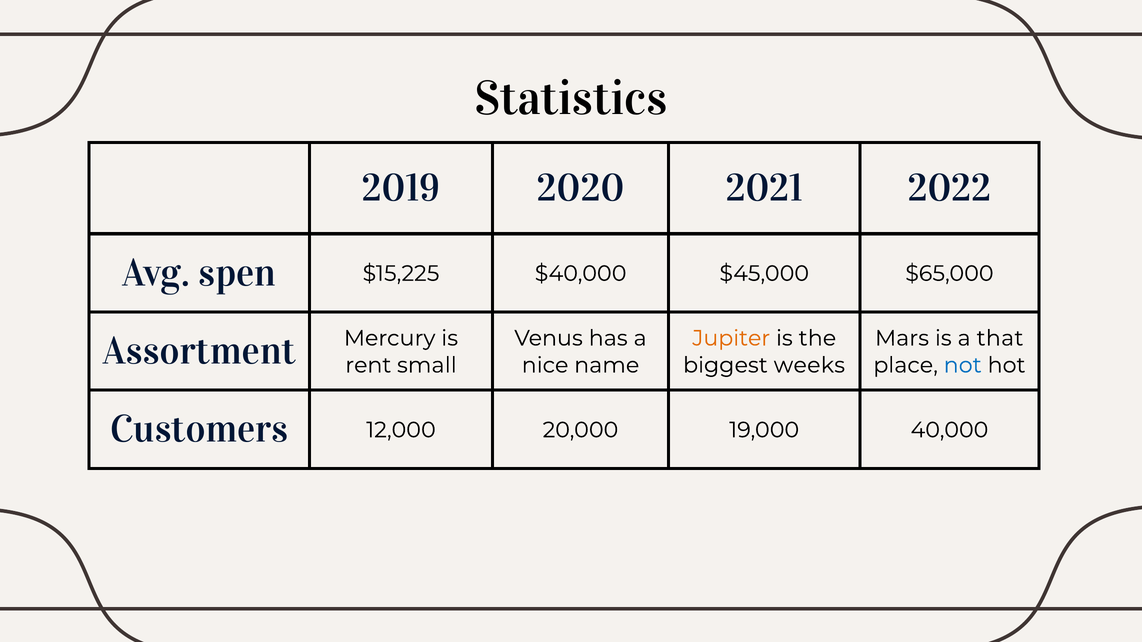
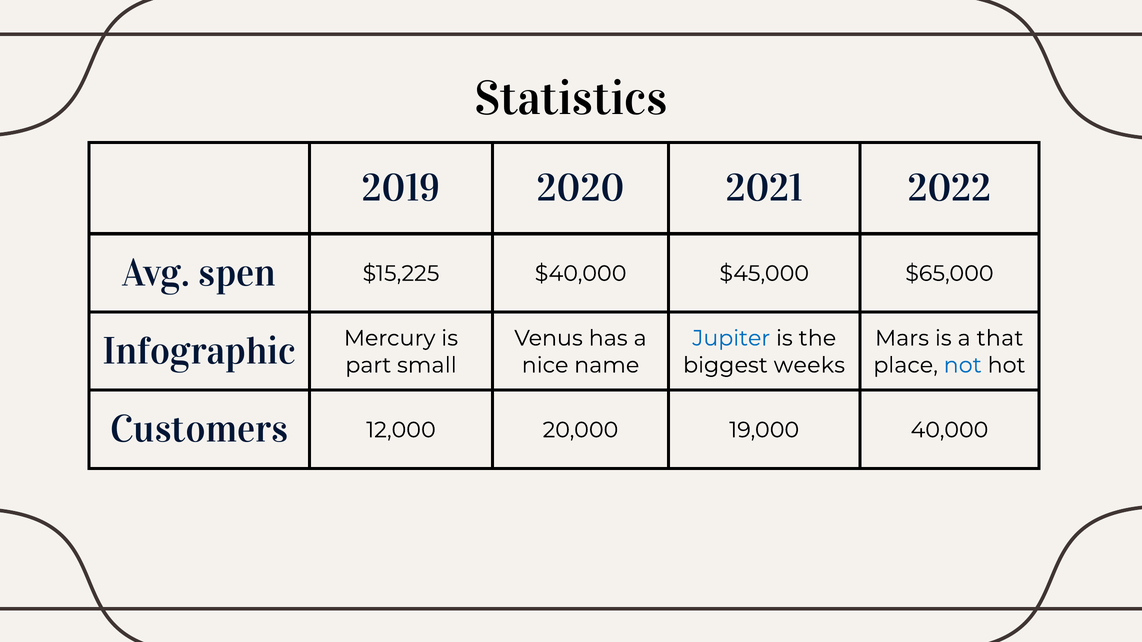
Jupiter colour: orange -> blue
Assortment: Assortment -> Infographic
rent: rent -> part
